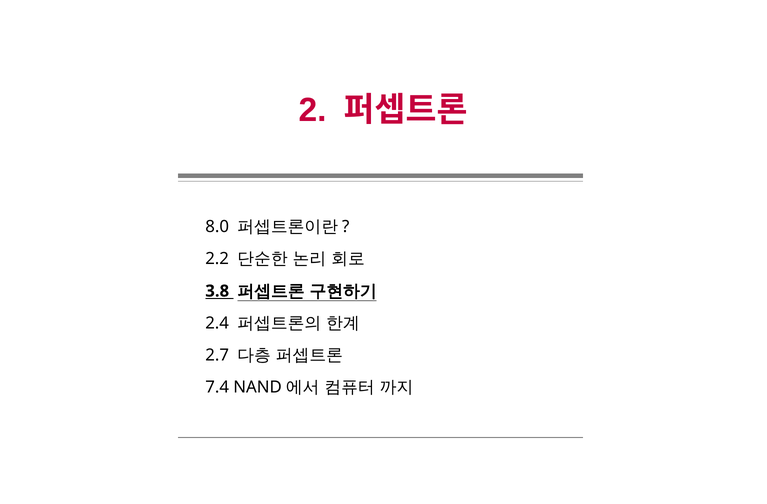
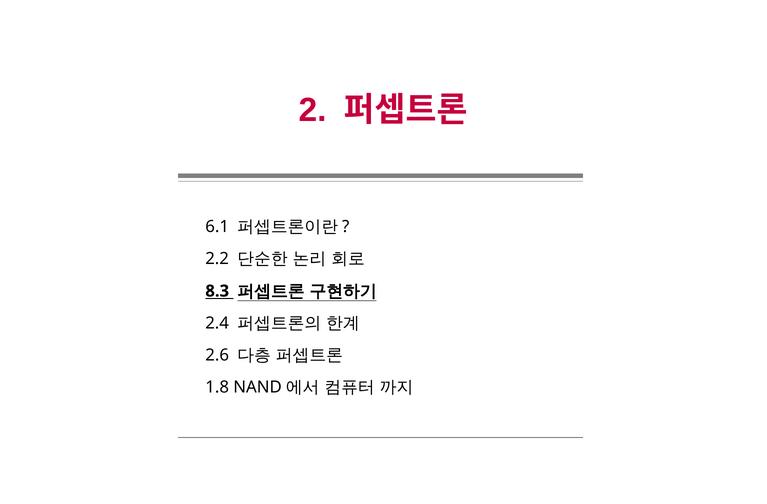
8.0: 8.0 -> 6.1
3.8: 3.8 -> 8.3
2.7: 2.7 -> 2.6
7.4: 7.4 -> 1.8
